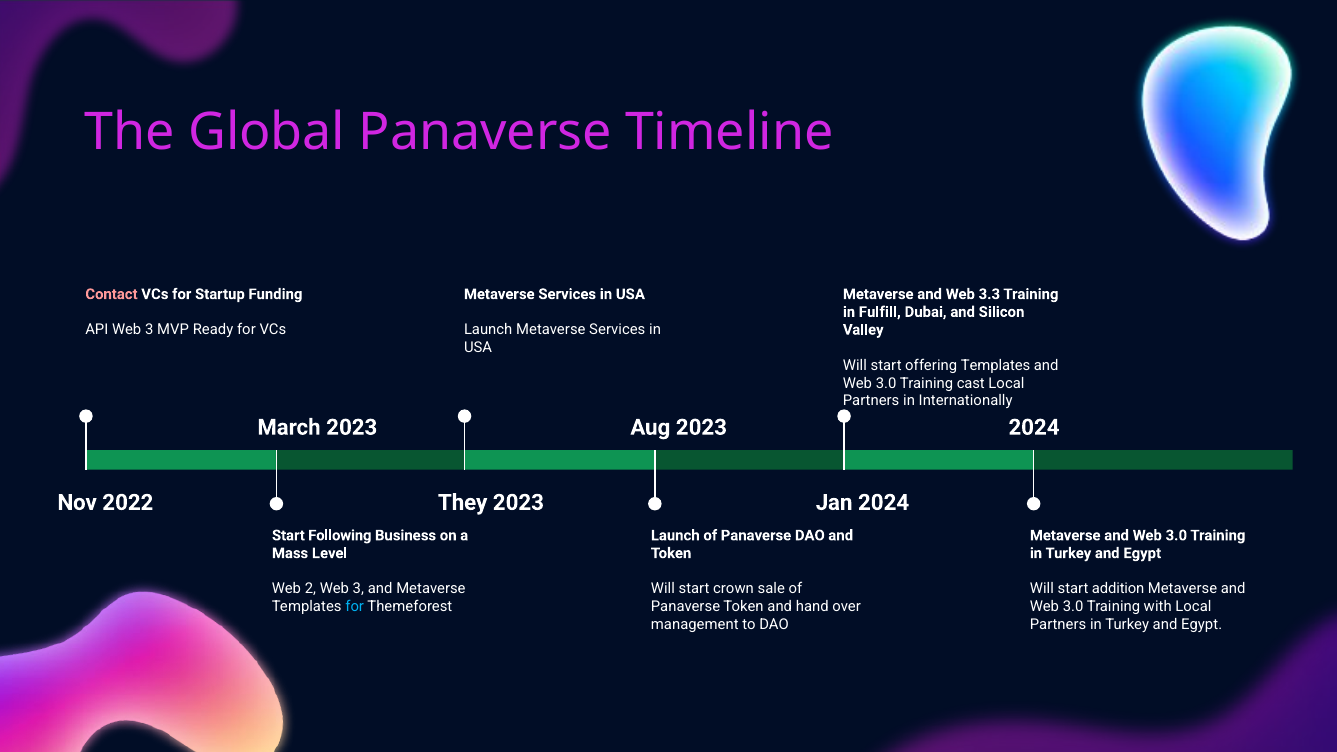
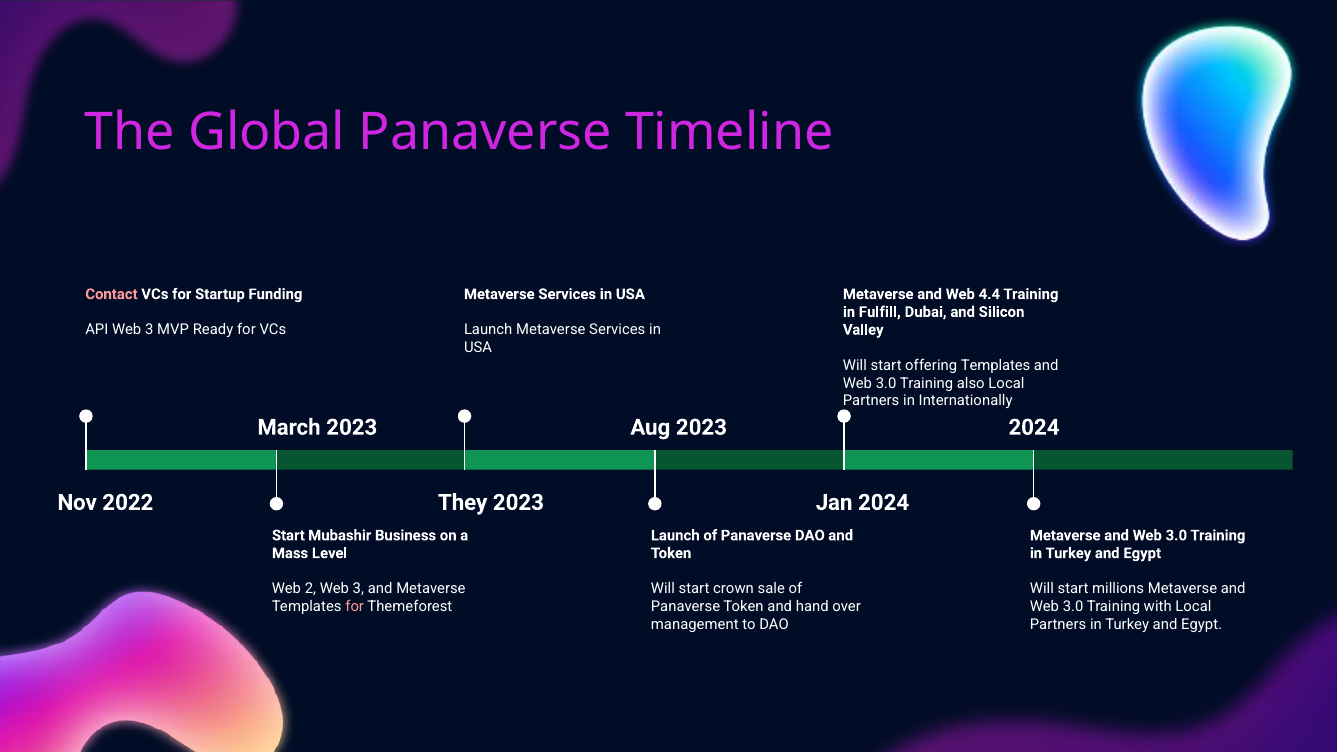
3.3: 3.3 -> 4.4
cast: cast -> also
Following: Following -> Mubashir
addition: addition -> millions
for at (355, 607) colour: light blue -> pink
